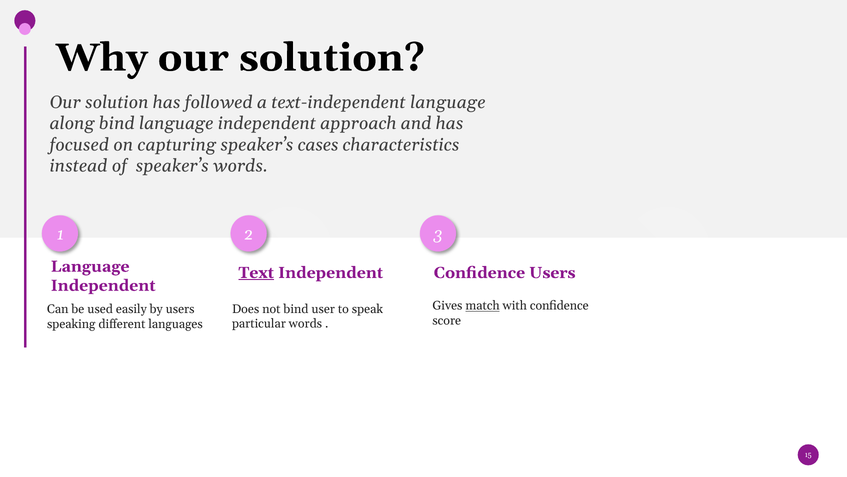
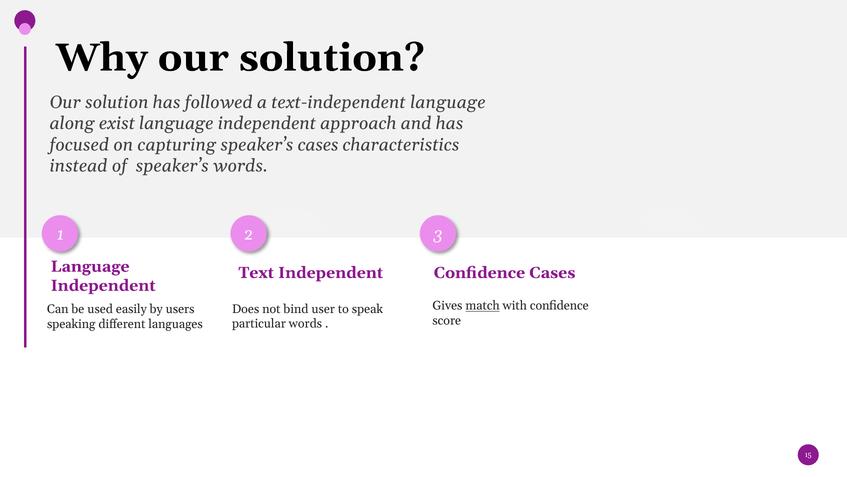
along bind: bind -> exist
Text underline: present -> none
Confidence Users: Users -> Cases
